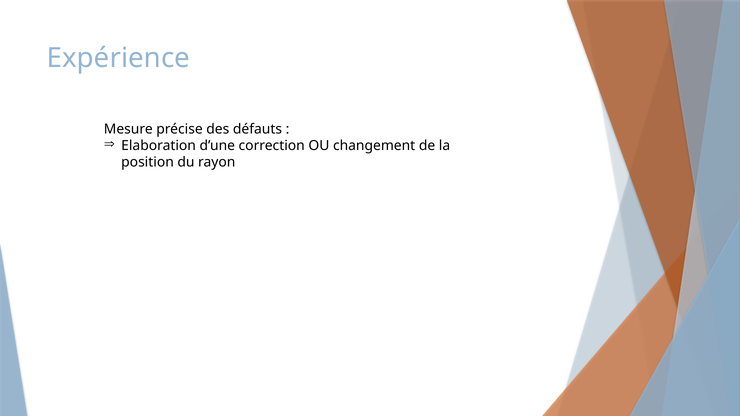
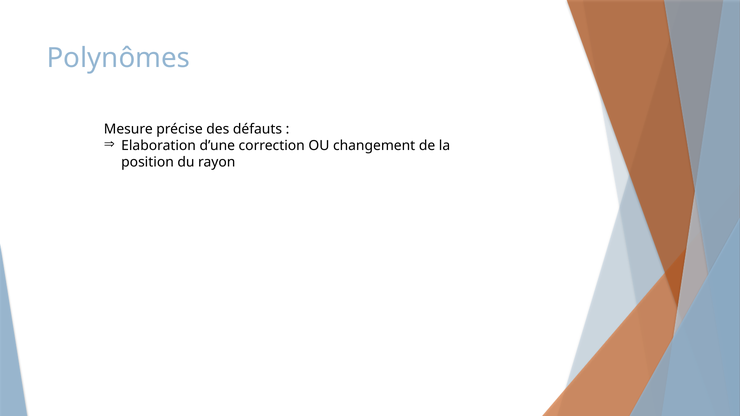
Expérience: Expérience -> Polynômes
